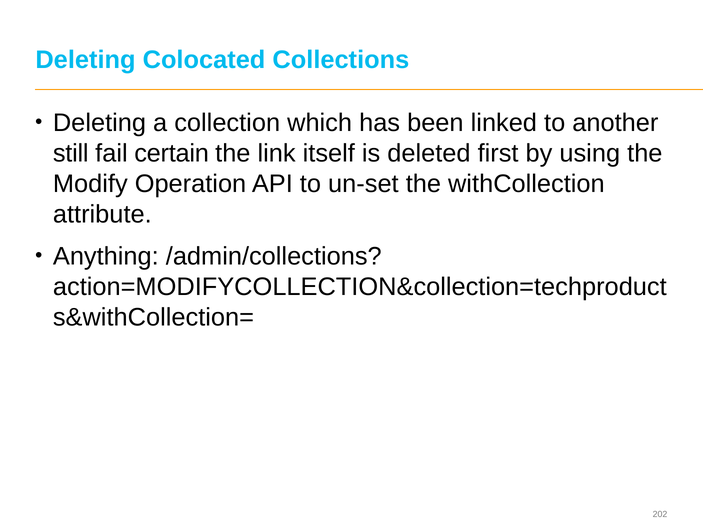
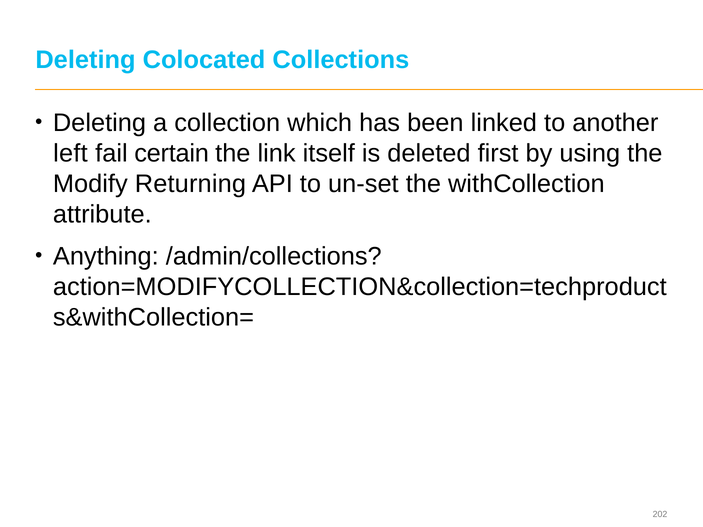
still: still -> left
Operation: Operation -> Returning
